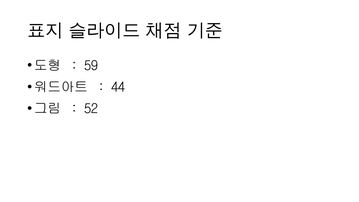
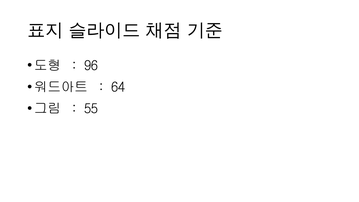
59: 59 -> 96
44: 44 -> 64
52: 52 -> 55
